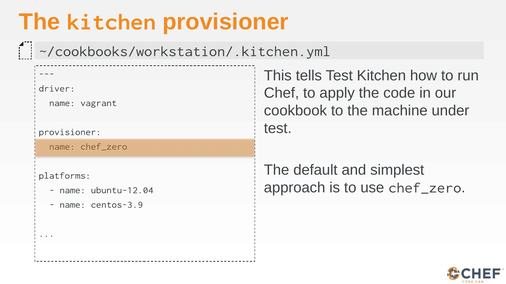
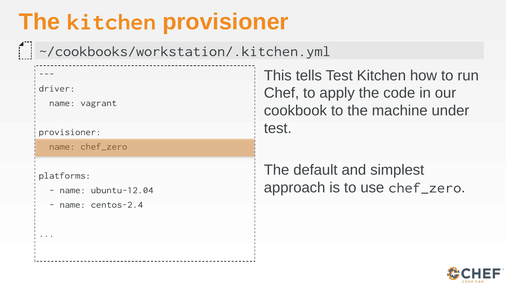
centos-3.9: centos-3.9 -> centos-2.4
